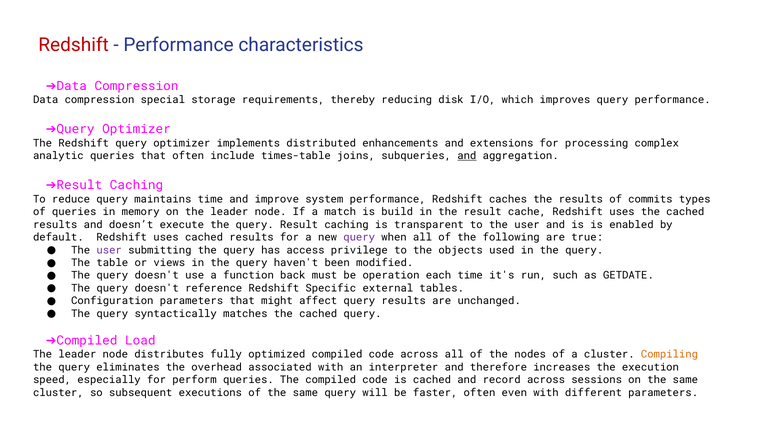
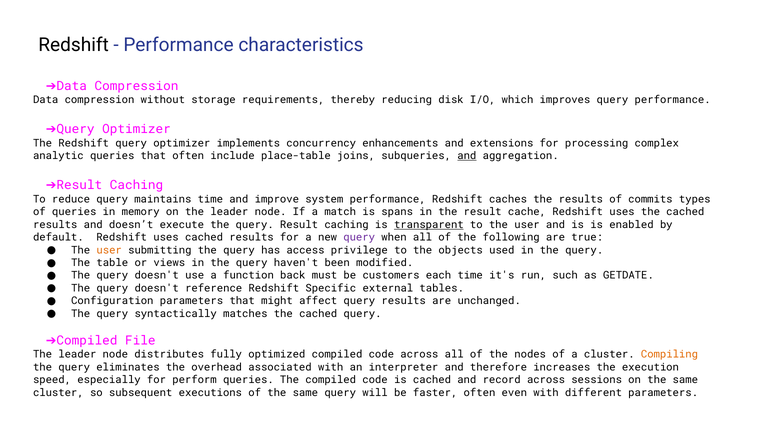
Redshift at (74, 45) colour: red -> black
special: special -> without
distributed: distributed -> concurrency
times-table: times-table -> place-table
build: build -> spans
transparent underline: none -> present
user at (109, 250) colour: purple -> orange
operation: operation -> customers
Load: Load -> File
